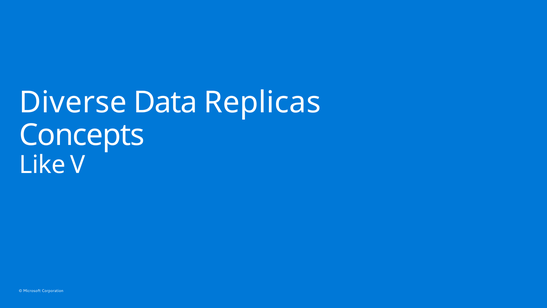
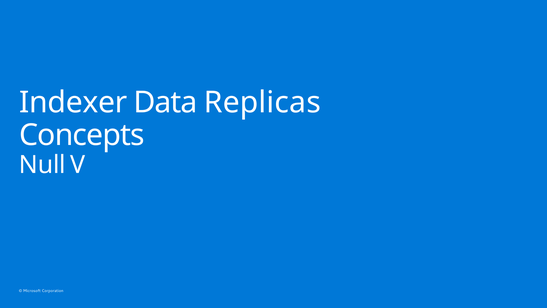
Diverse: Diverse -> Indexer
Like: Like -> Null
